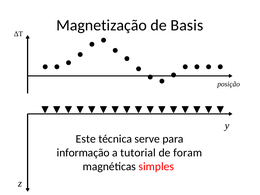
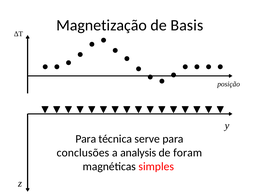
Este at (86, 139): Este -> Para
informação: informação -> conclusões
tutorial: tutorial -> analysis
